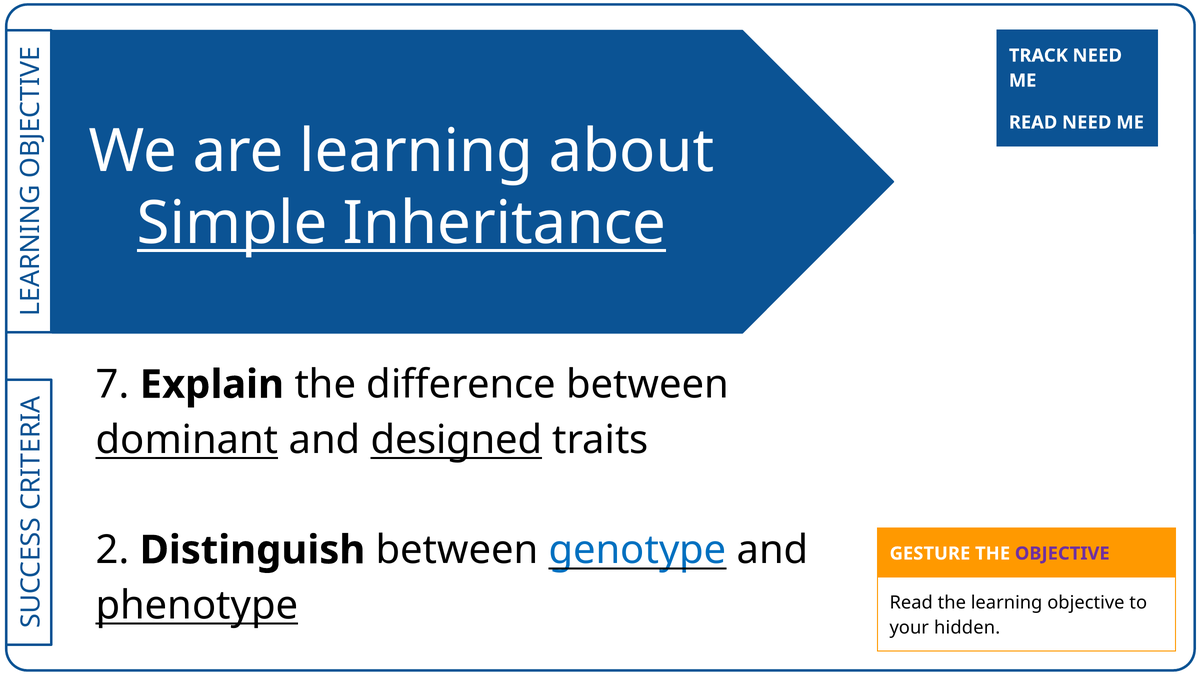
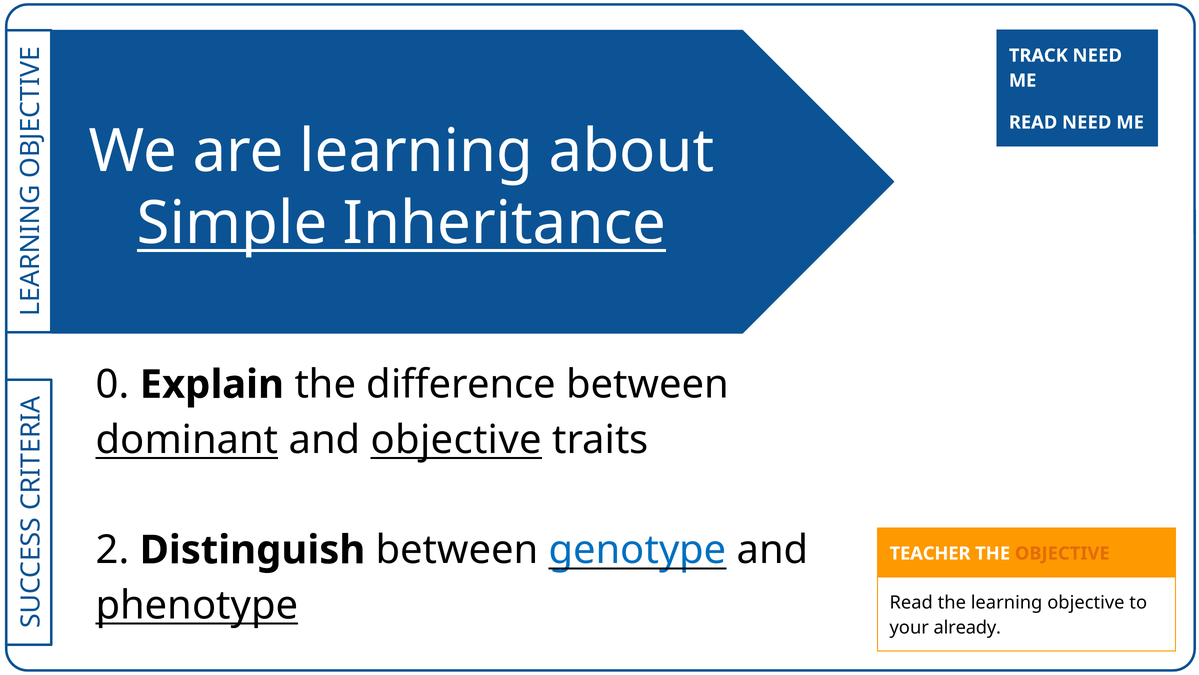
7: 7 -> 0
and designed: designed -> objective
GESTURE: GESTURE -> TEACHER
OBJECTIVE at (1062, 553) colour: purple -> orange
hidden: hidden -> already
